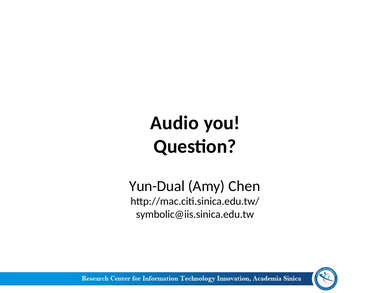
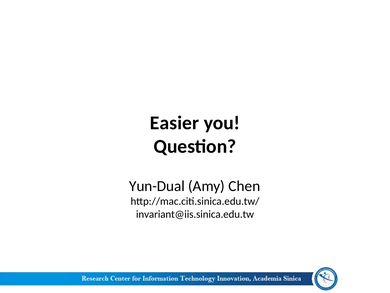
Audio: Audio -> Easier
symbolic@iis.sinica.edu.tw: symbolic@iis.sinica.edu.tw -> invariant@iis.sinica.edu.tw
